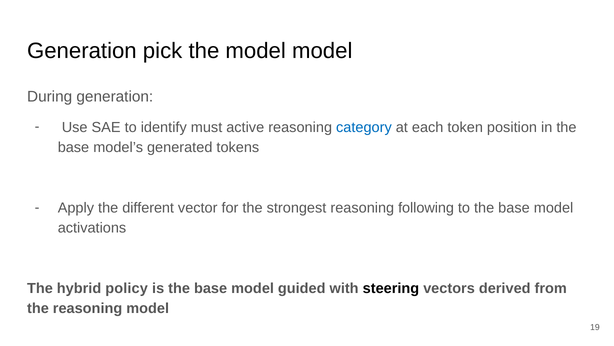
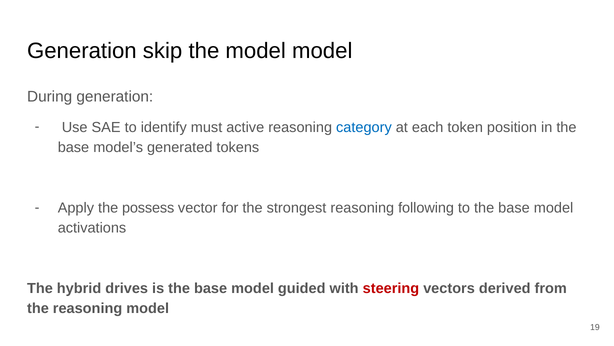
pick: pick -> skip
different: different -> possess
policy: policy -> drives
steering colour: black -> red
